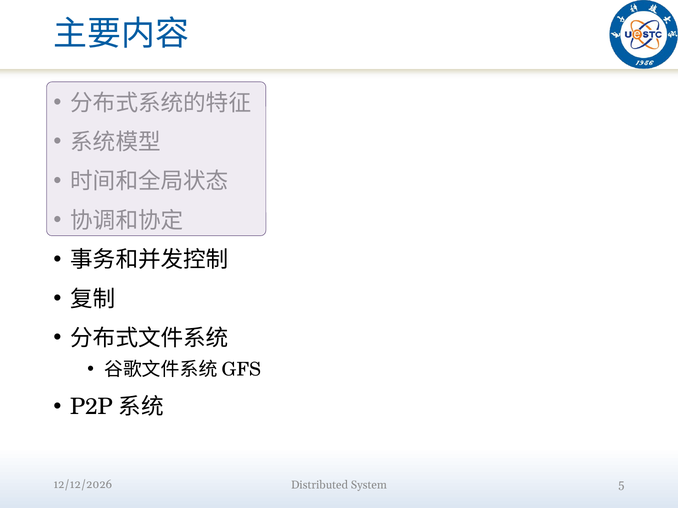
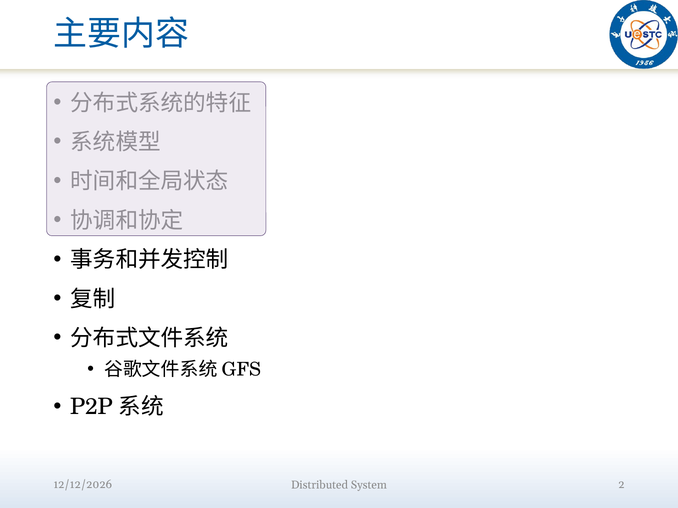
5: 5 -> 2
